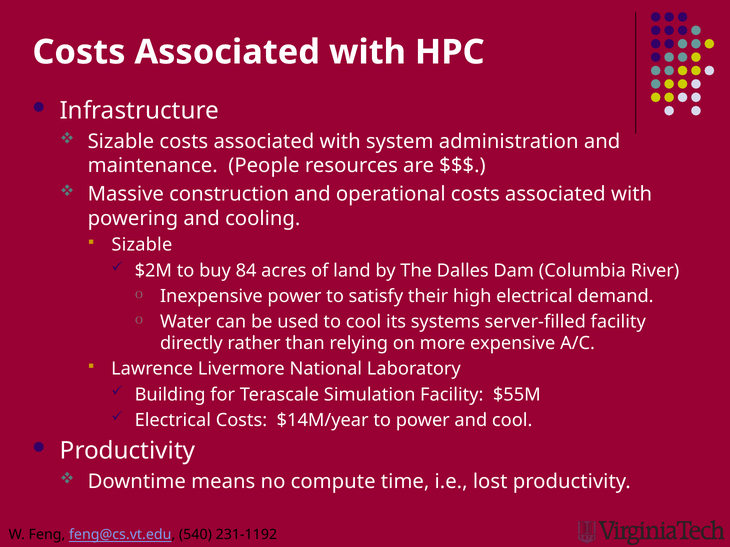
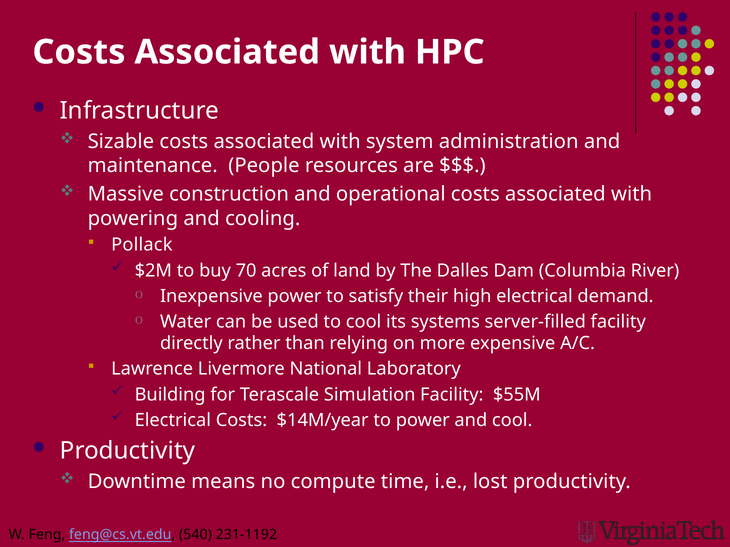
Sizable at (142, 245): Sizable -> Pollack
84: 84 -> 70
